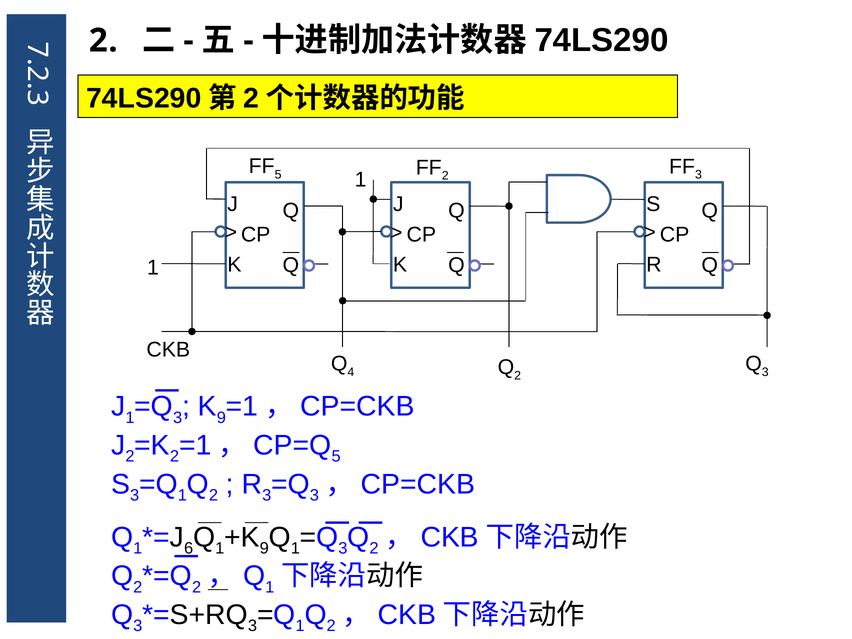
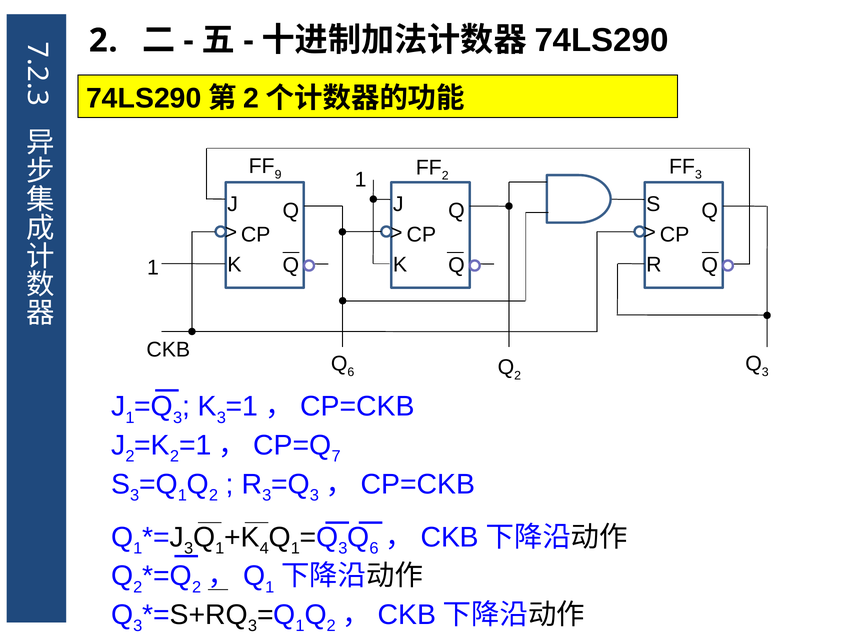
5 at (278, 175): 5 -> 9
4 at (351, 372): 4 -> 6
K 9: 9 -> 3
5 at (336, 456): 5 -> 7
6 at (189, 548): 6 -> 3
9 at (264, 548): 9 -> 4
2 at (374, 548): 2 -> 6
